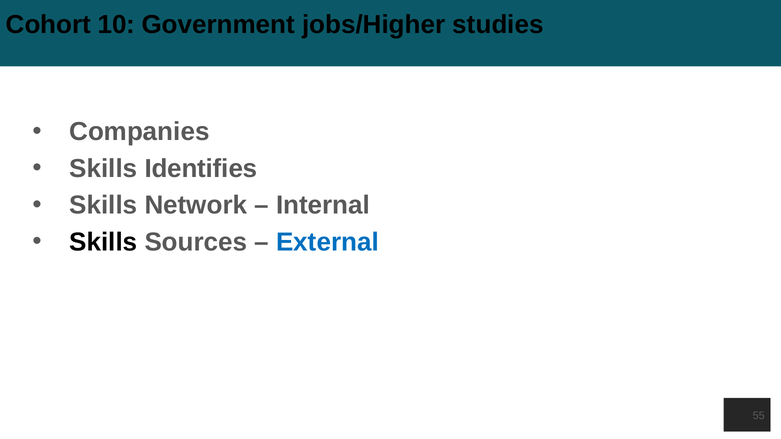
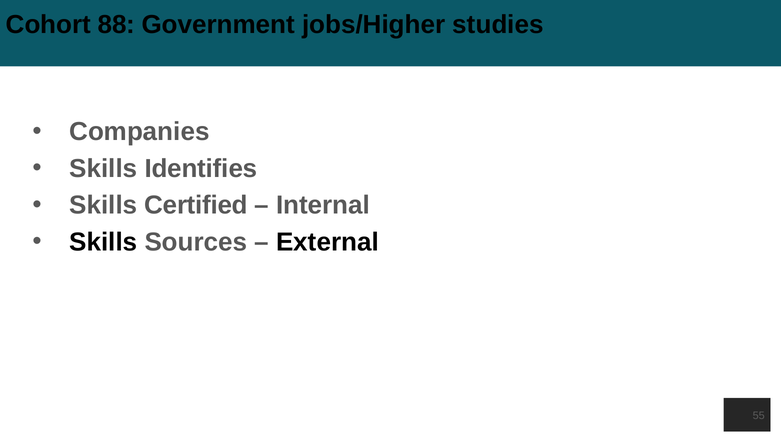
10: 10 -> 88
Network: Network -> Certified
External colour: blue -> black
